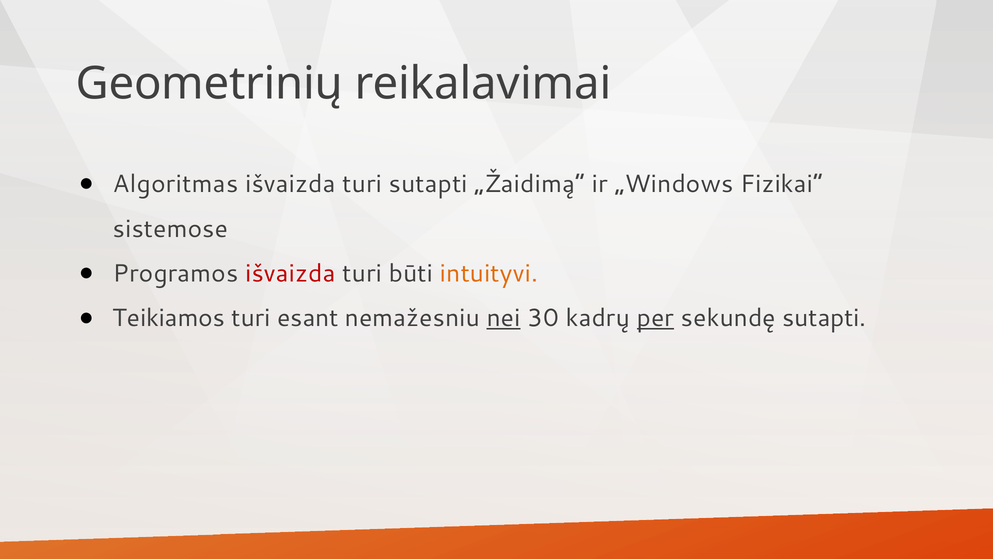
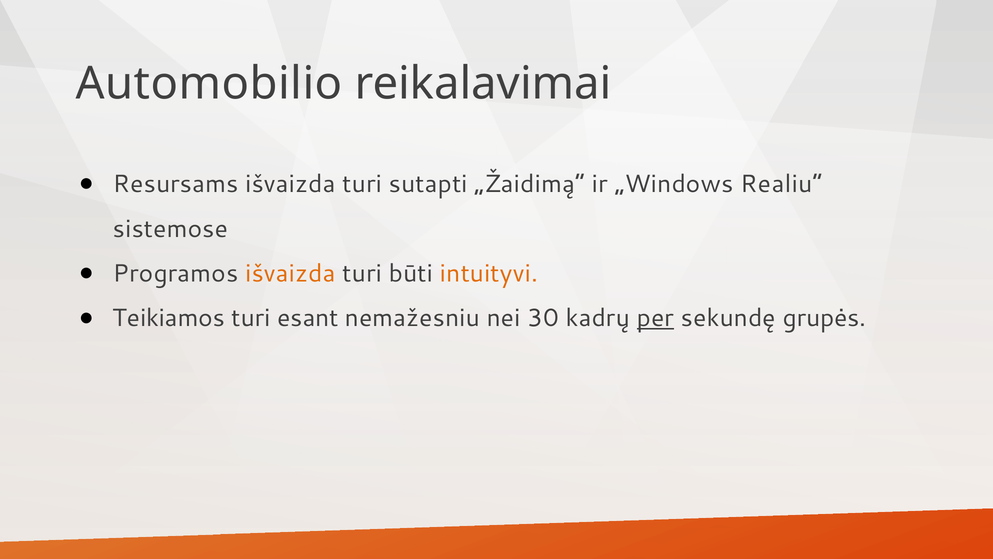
Geometrinių: Geometrinių -> Automobilio
Algoritmas: Algoritmas -> Resursams
Fizikai“: Fizikai“ -> Realiu“
išvaizda at (290, 273) colour: red -> orange
nei underline: present -> none
sekundę sutapti: sutapti -> grupės
